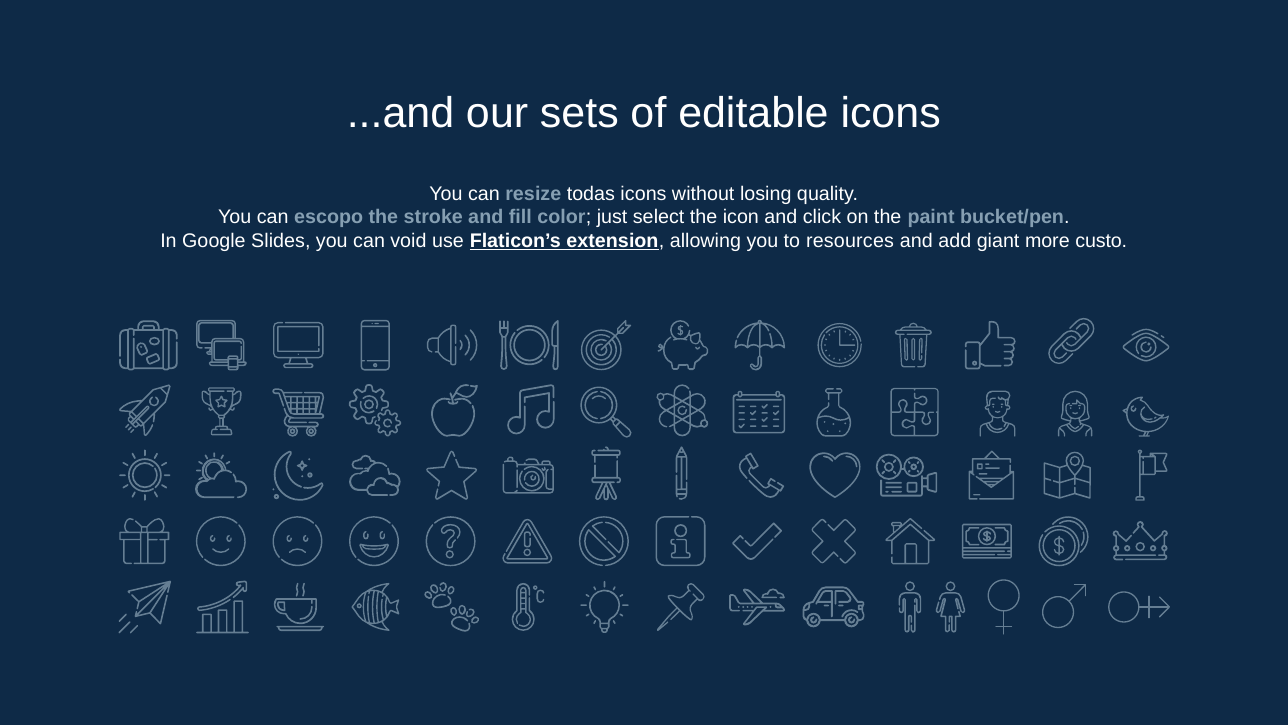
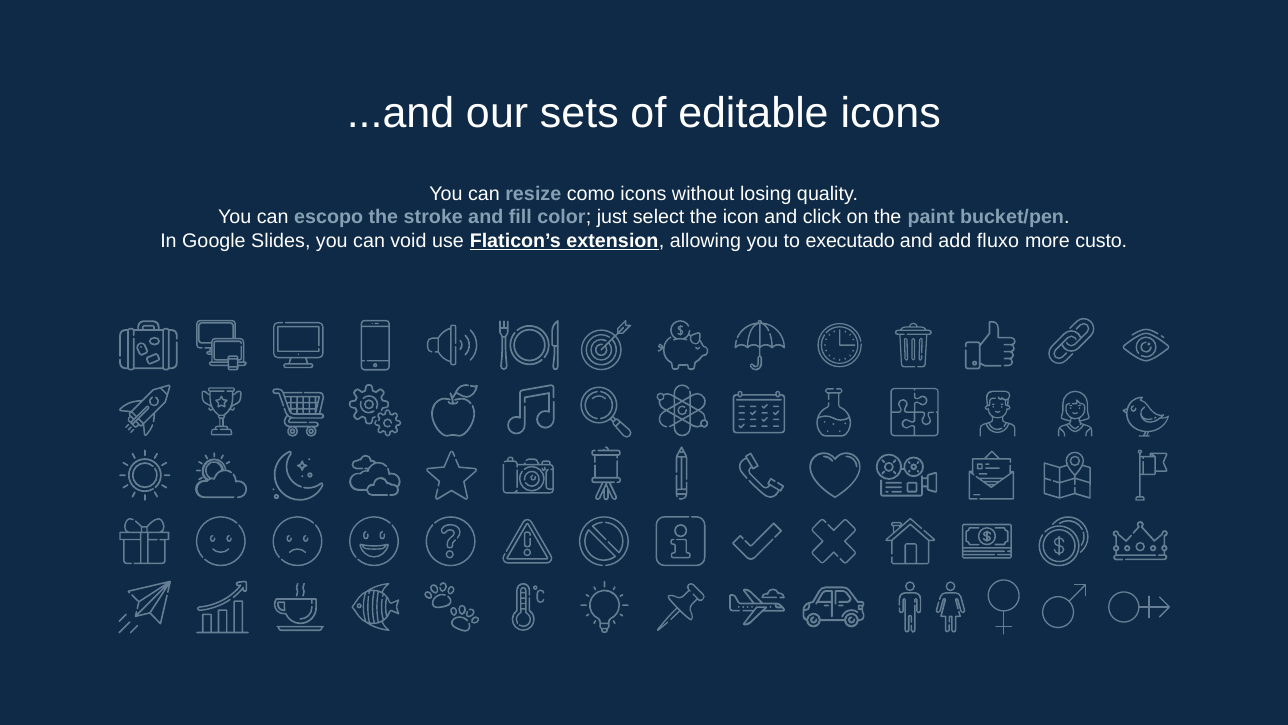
todas: todas -> como
resources: resources -> executado
giant: giant -> fluxo
